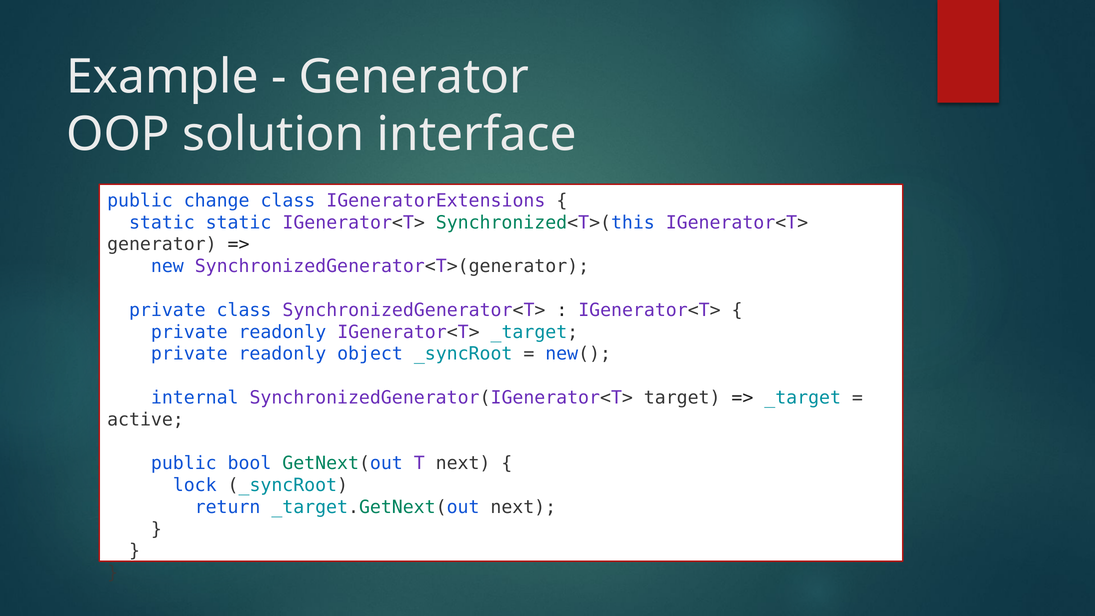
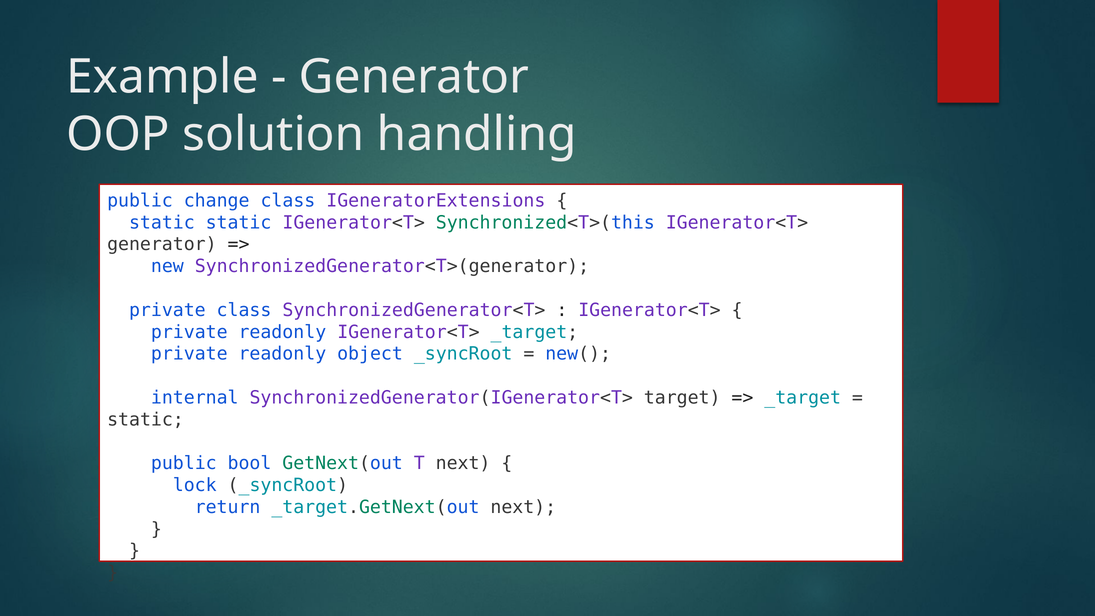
interface: interface -> handling
active at (145, 420): active -> static
